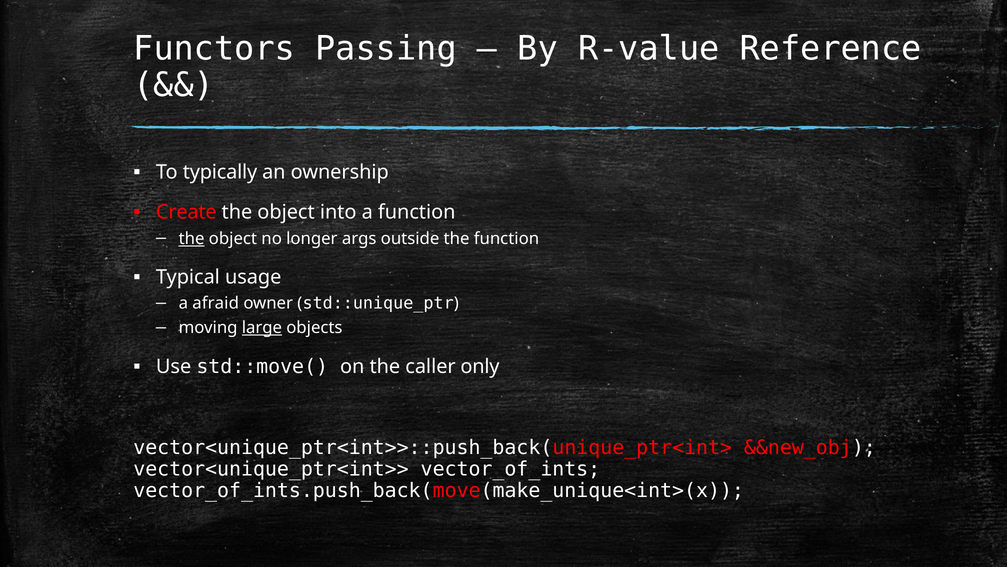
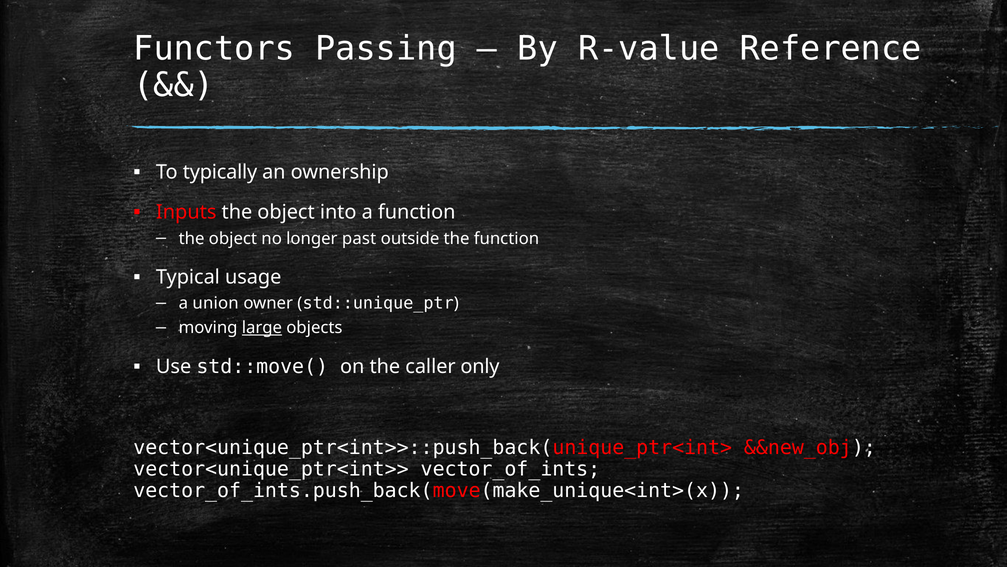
Create: Create -> Inputs
the at (192, 238) underline: present -> none
args: args -> past
afraid: afraid -> union
